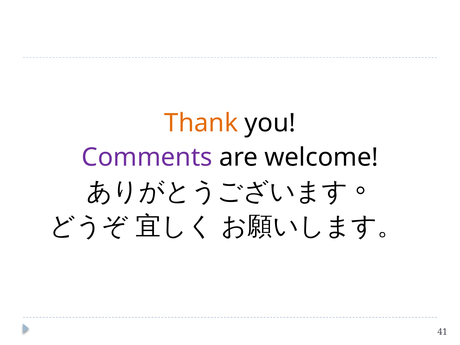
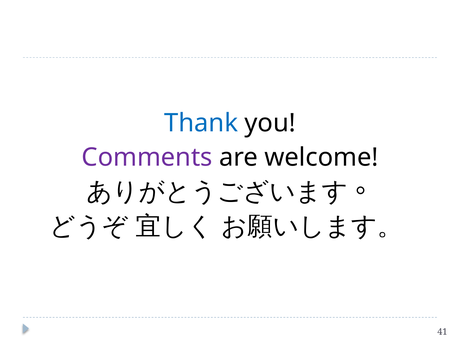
Thank colour: orange -> blue
